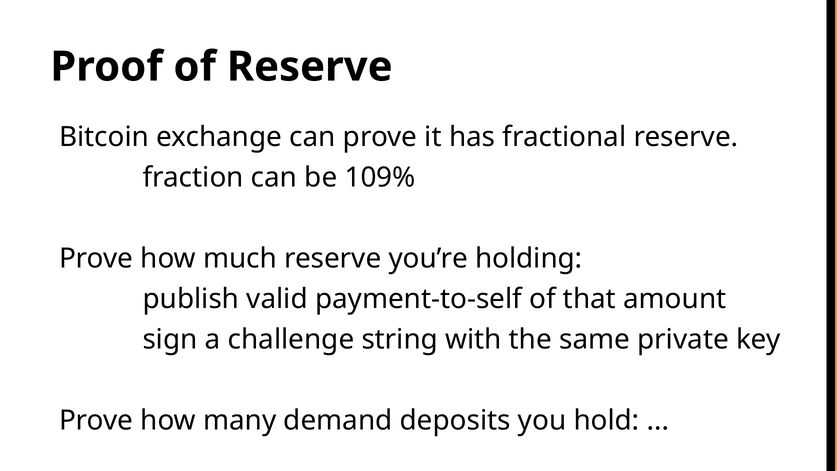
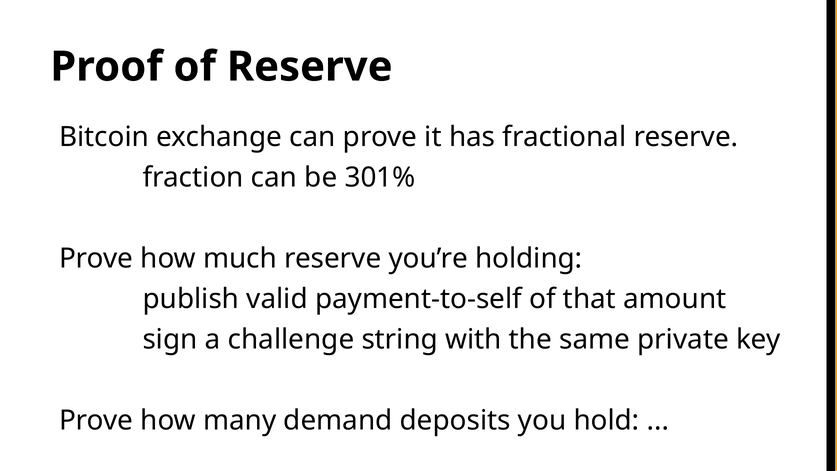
109%: 109% -> 301%
